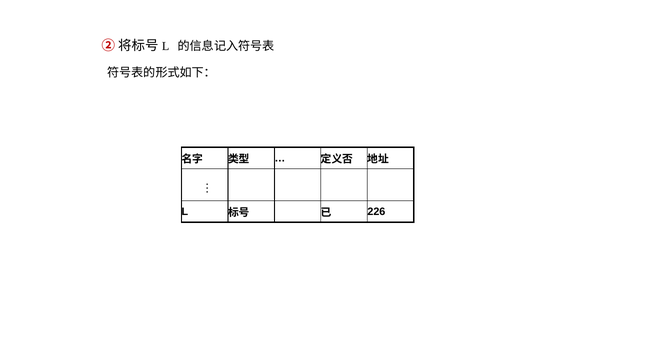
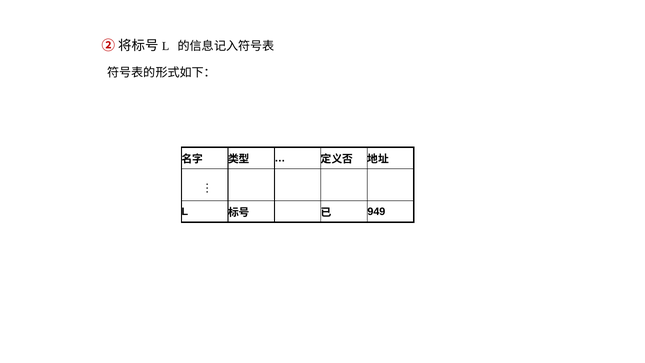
226: 226 -> 949
